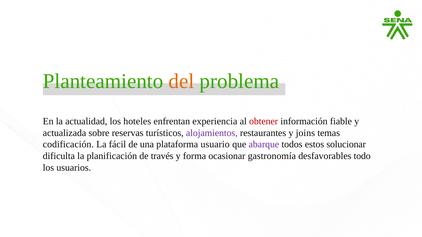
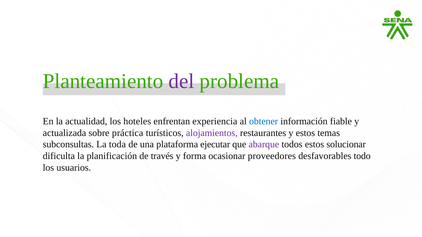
del colour: orange -> purple
obtener colour: red -> blue
reservas: reservas -> práctica
y joins: joins -> estos
codificación: codificación -> subconsultas
fácil: fácil -> toda
usuario: usuario -> ejecutar
gastronomía: gastronomía -> proveedores
